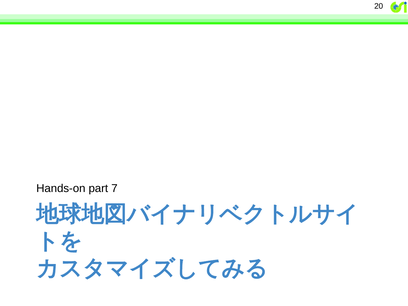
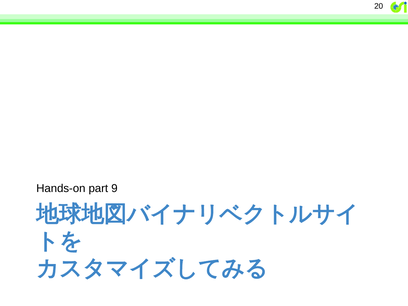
7: 7 -> 9
